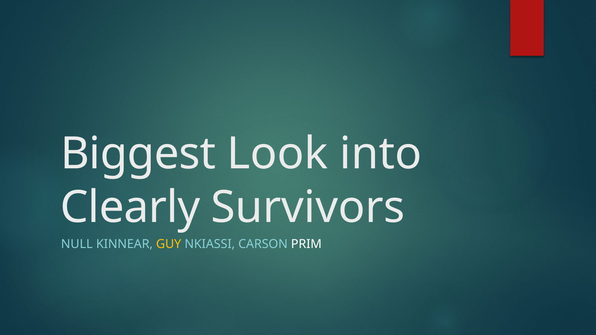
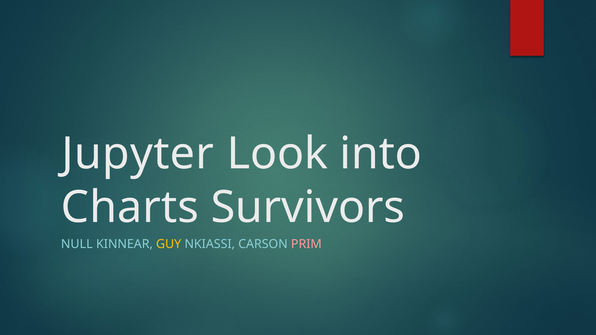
Biggest: Biggest -> Jupyter
Clearly: Clearly -> Charts
PRIM colour: white -> pink
